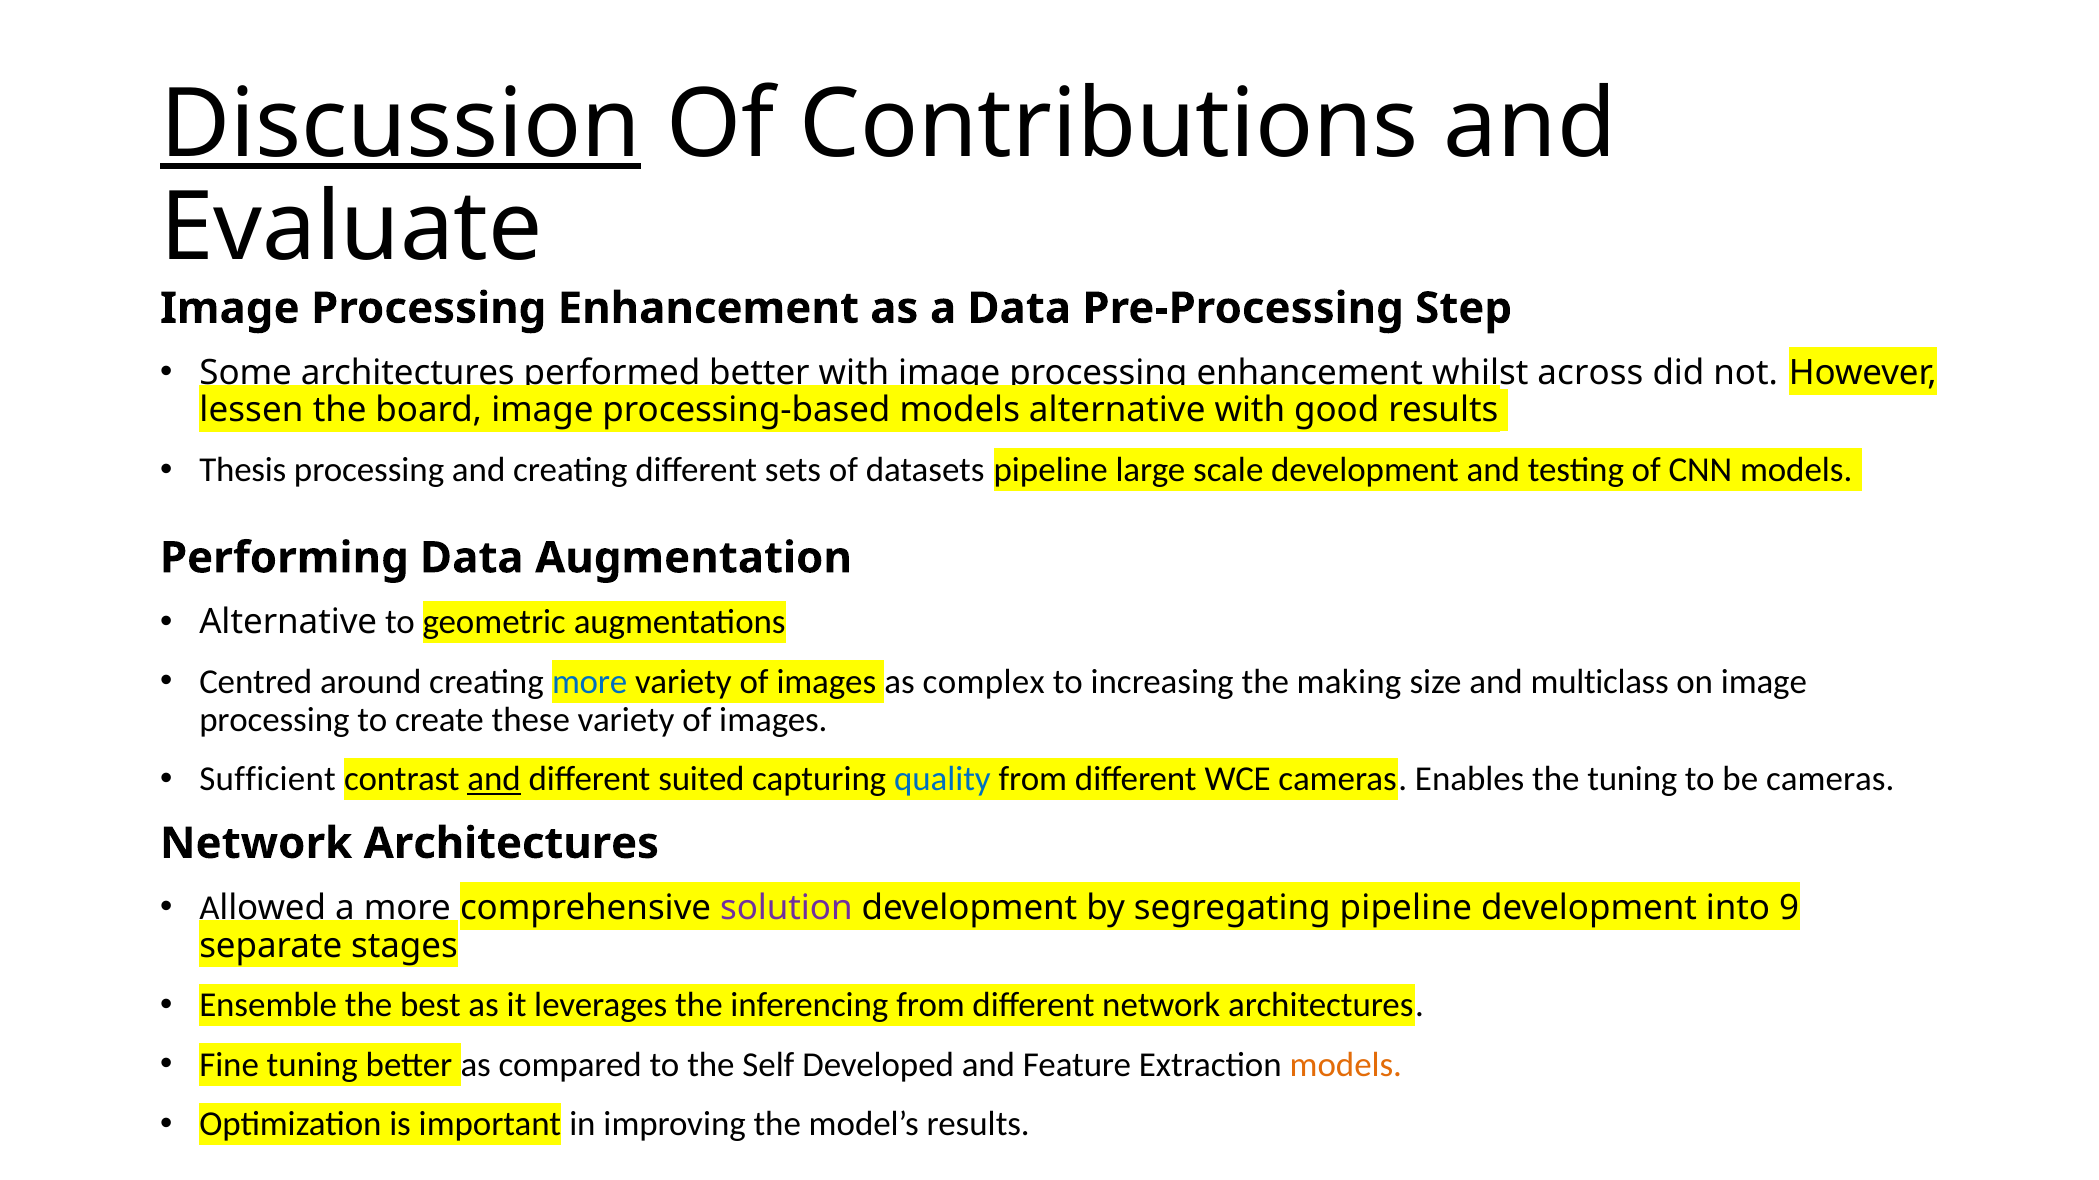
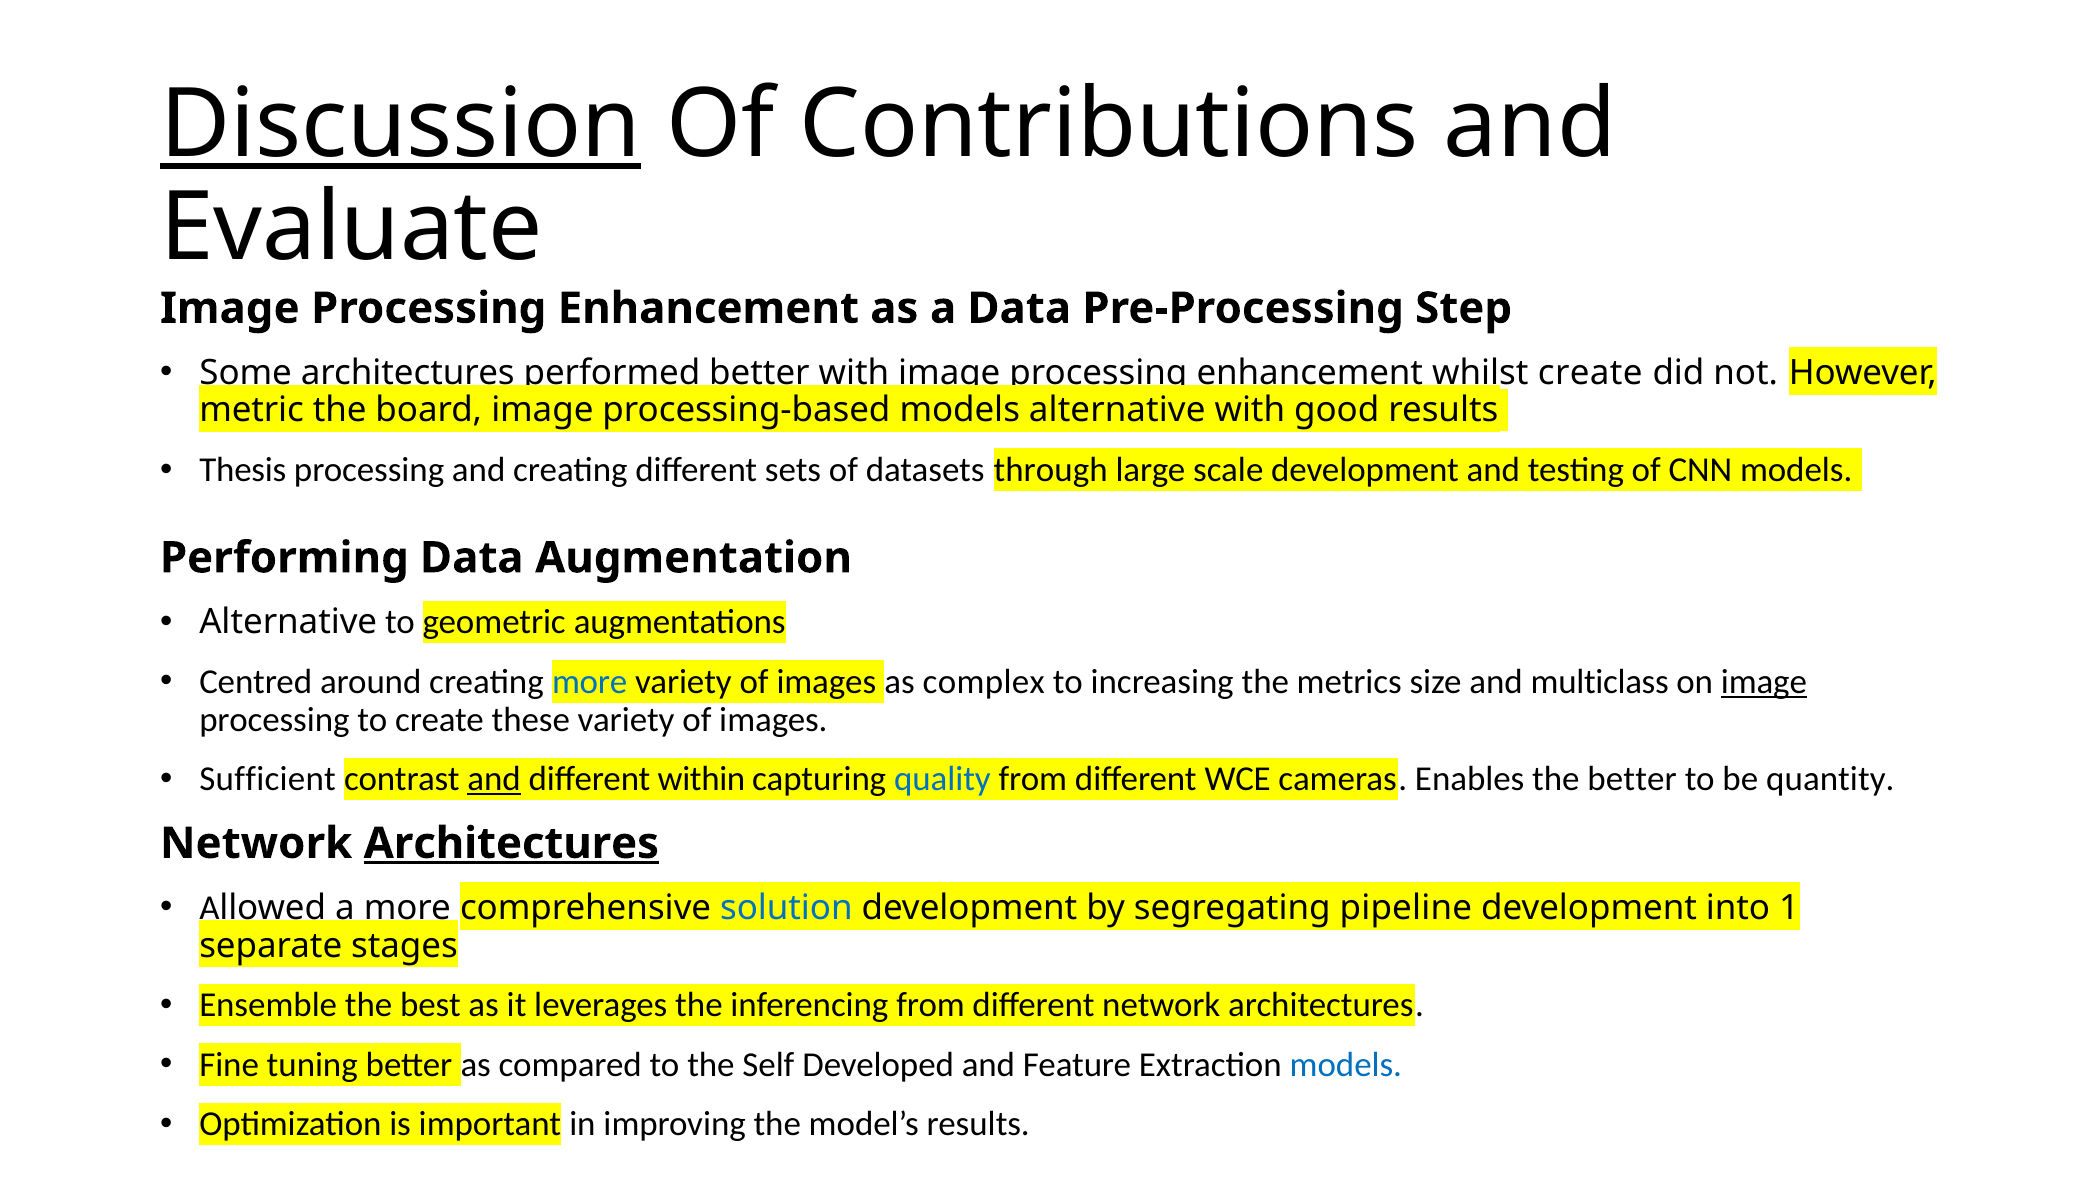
across at (1590, 373): across -> create
lessen: lessen -> metric
datasets pipeline: pipeline -> through
making: making -> metrics
image at (1764, 682) underline: none -> present
suited: suited -> within
the tuning: tuning -> better
be cameras: cameras -> quantity
Architectures at (511, 844) underline: none -> present
solution colour: purple -> blue
9: 9 -> 1
models at (1346, 1065) colour: orange -> blue
